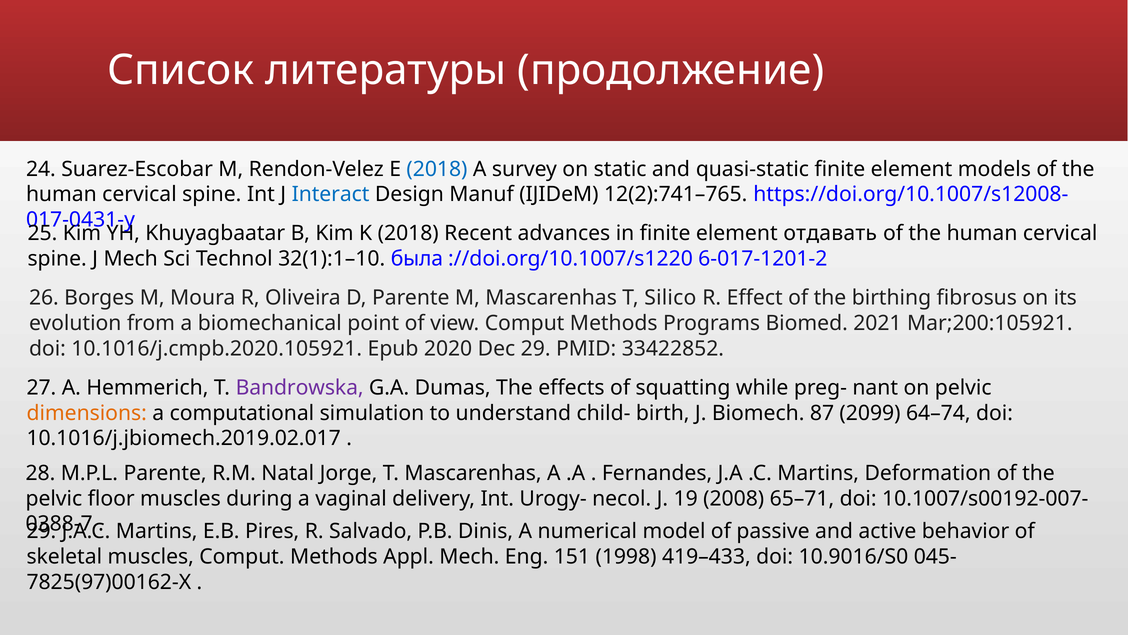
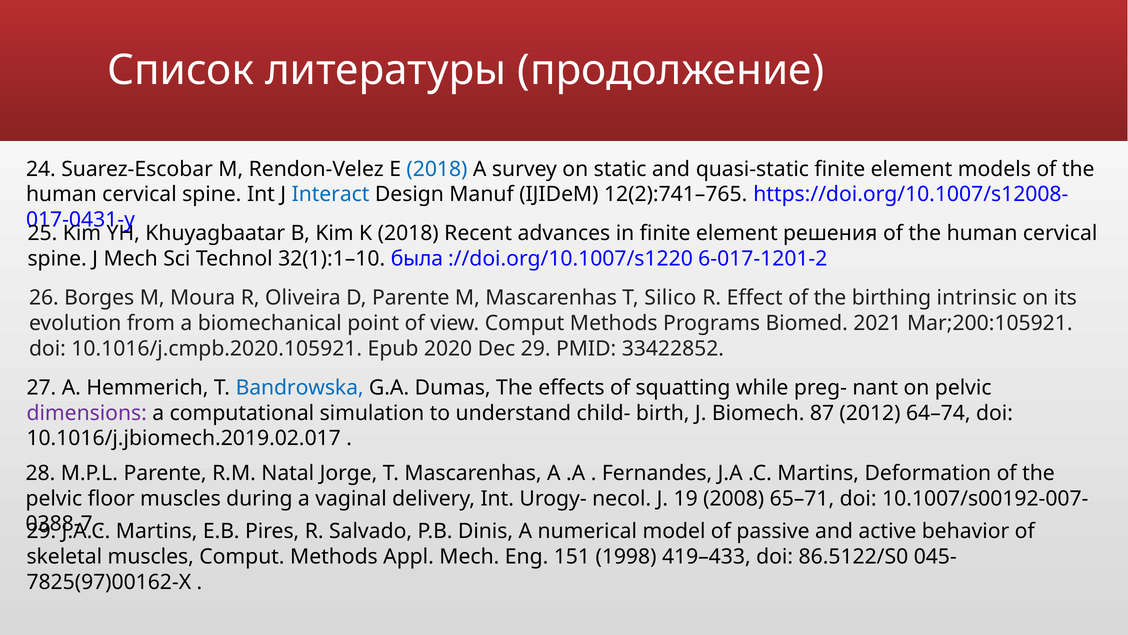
отдавать: отдавать -> решения
fibrosus: fibrosus -> intrinsic
Bandrowska colour: purple -> blue
dimensions colour: orange -> purple
2099: 2099 -> 2012
10.9016/S0: 10.9016/S0 -> 86.5122/S0
